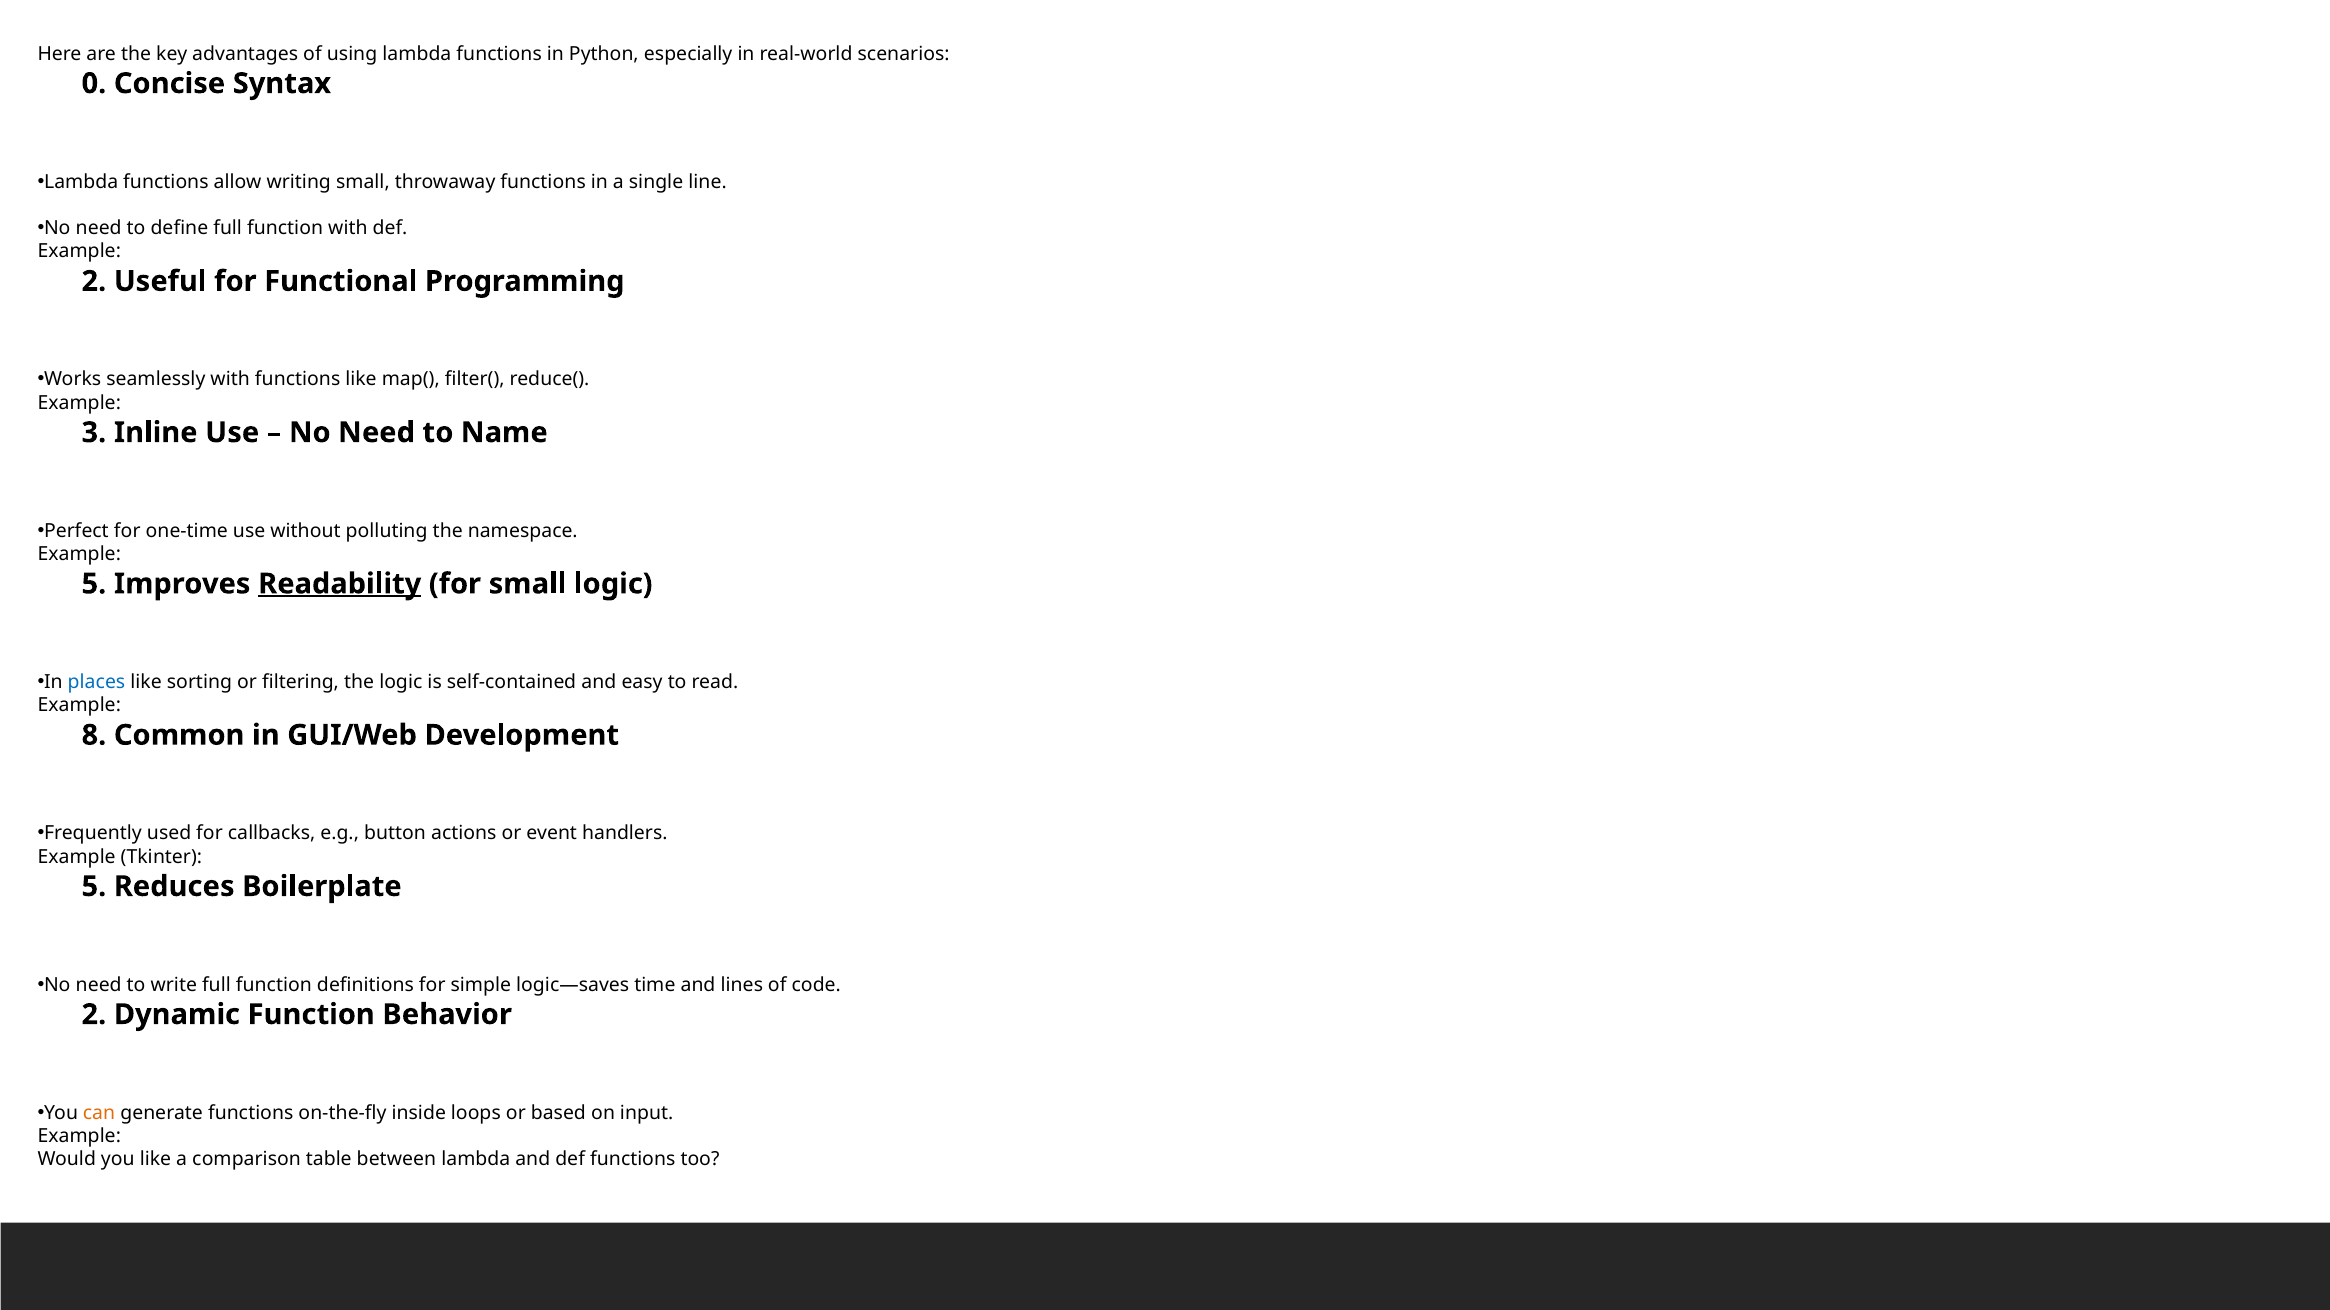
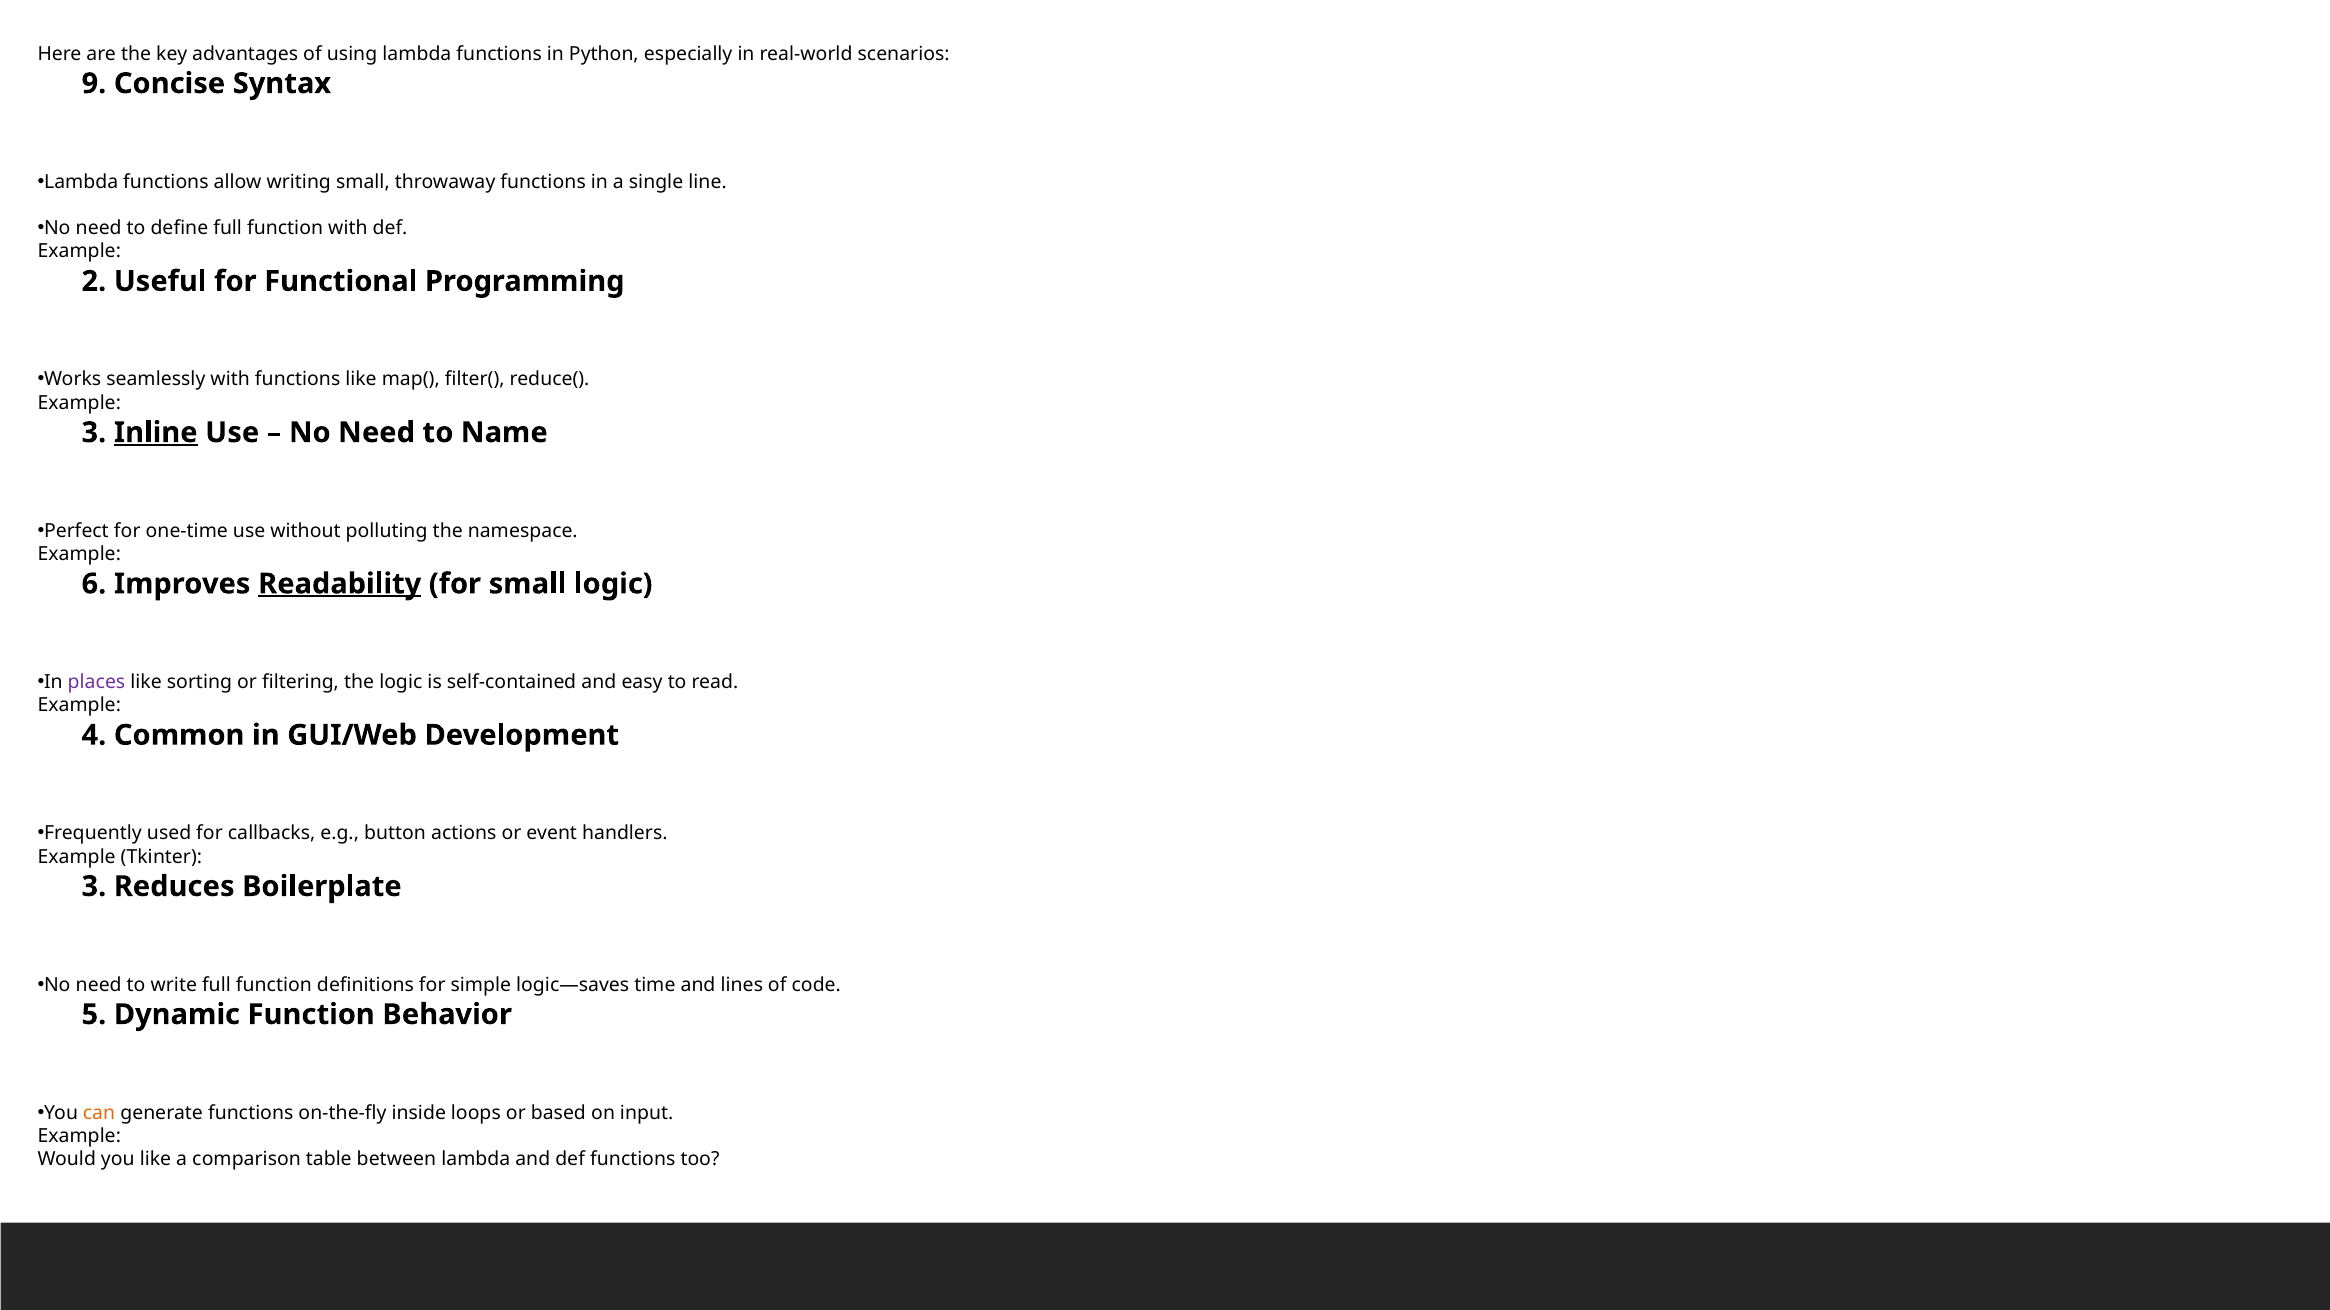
0: 0 -> 9
Inline underline: none -> present
5 at (94, 584): 5 -> 6
places colour: blue -> purple
8: 8 -> 4
5 at (94, 887): 5 -> 3
2 at (94, 1015): 2 -> 5
